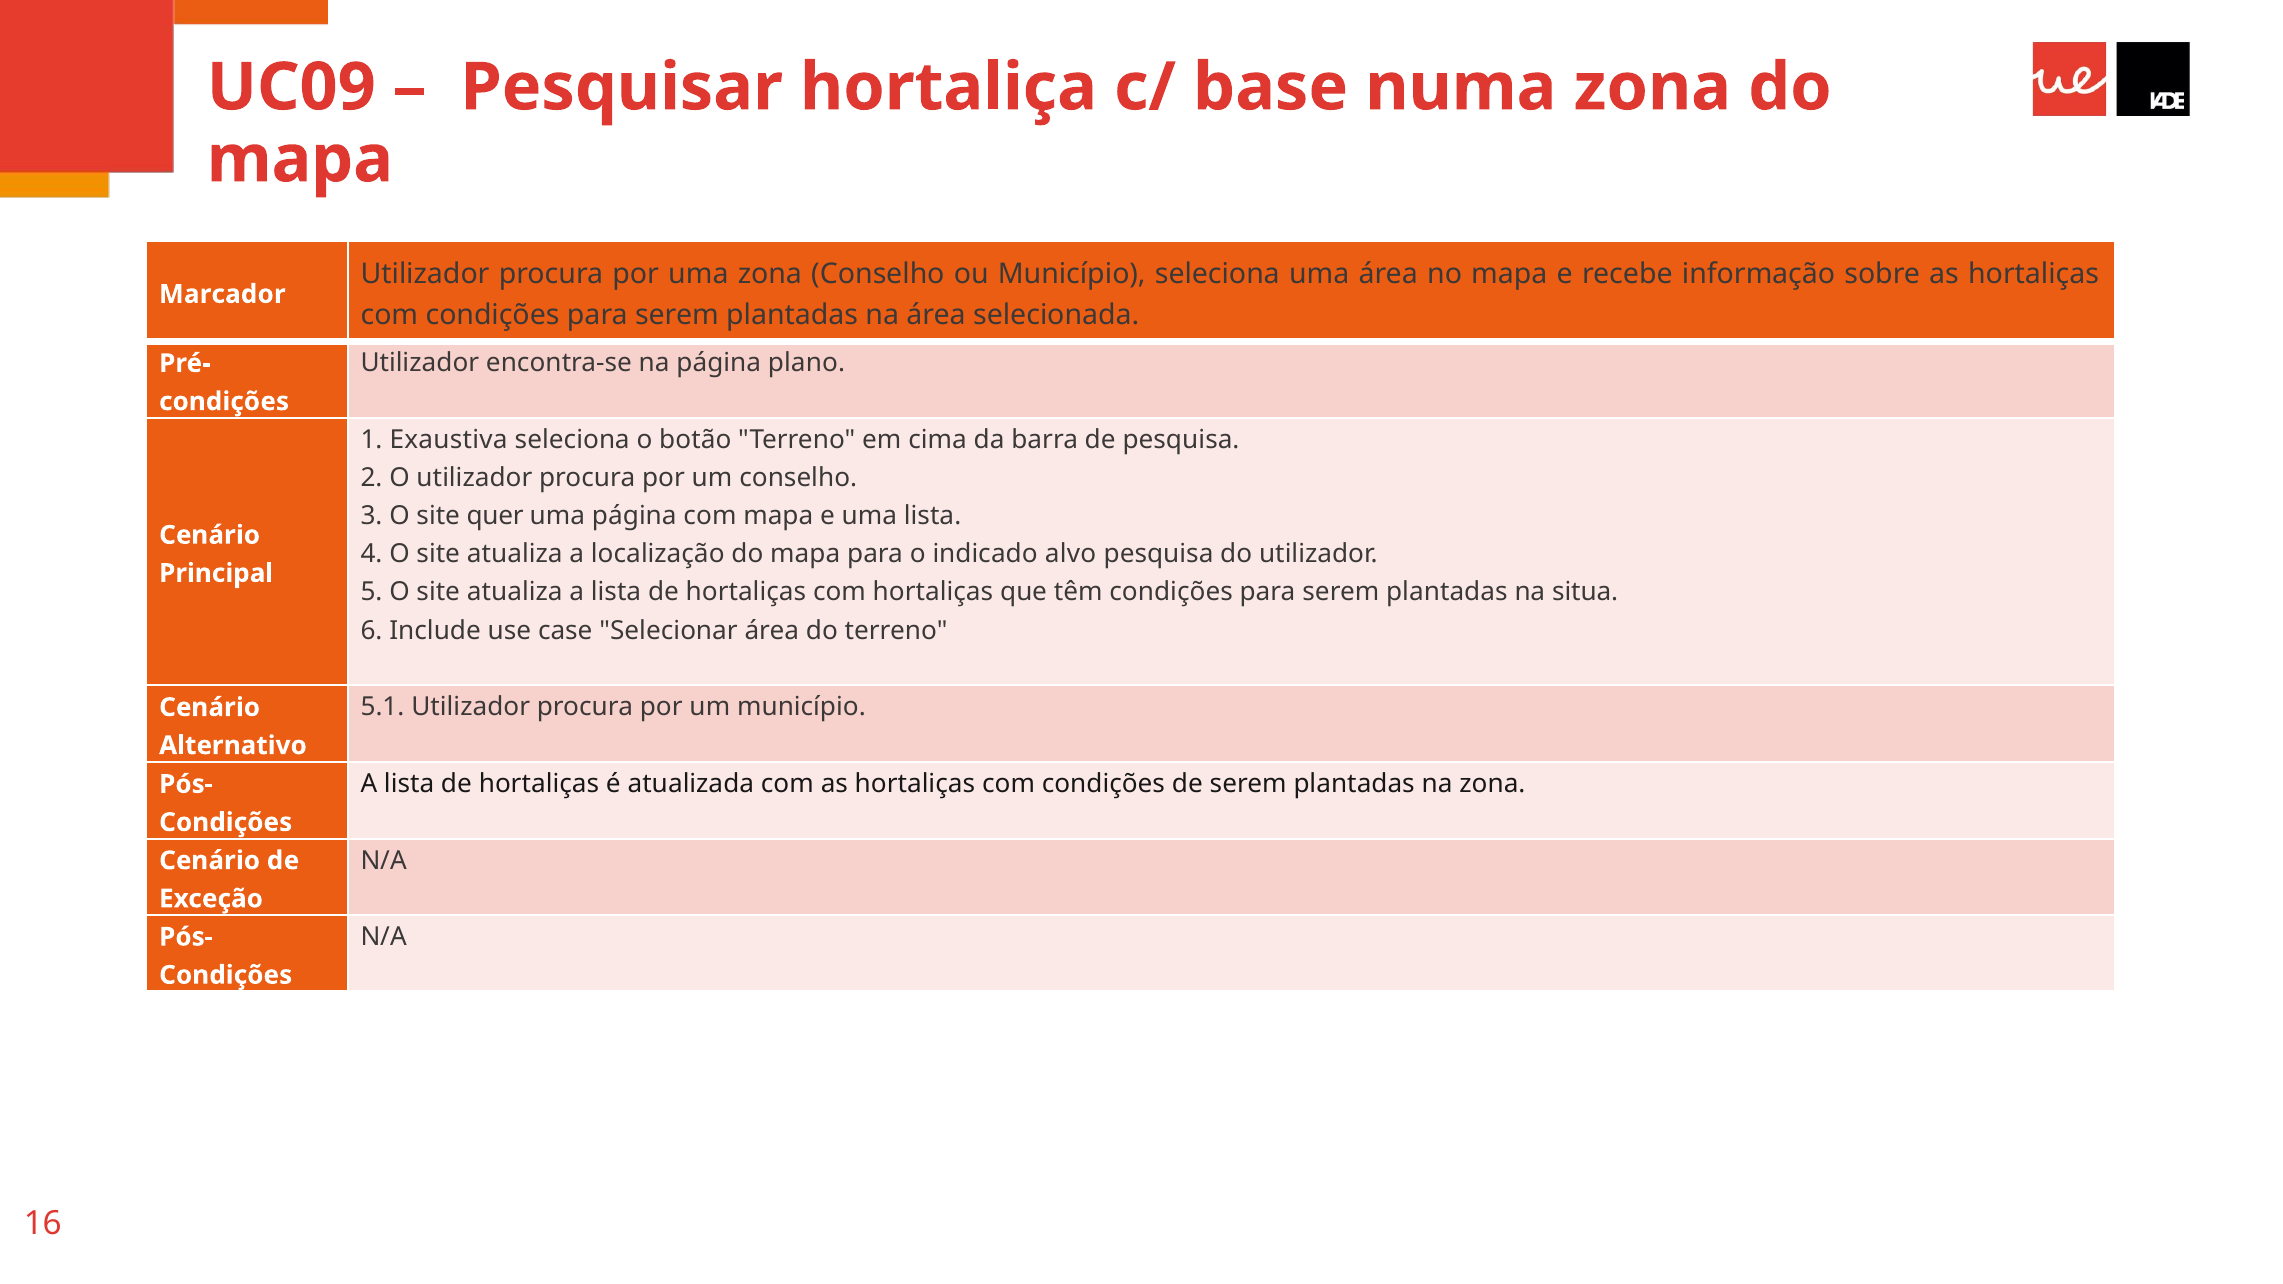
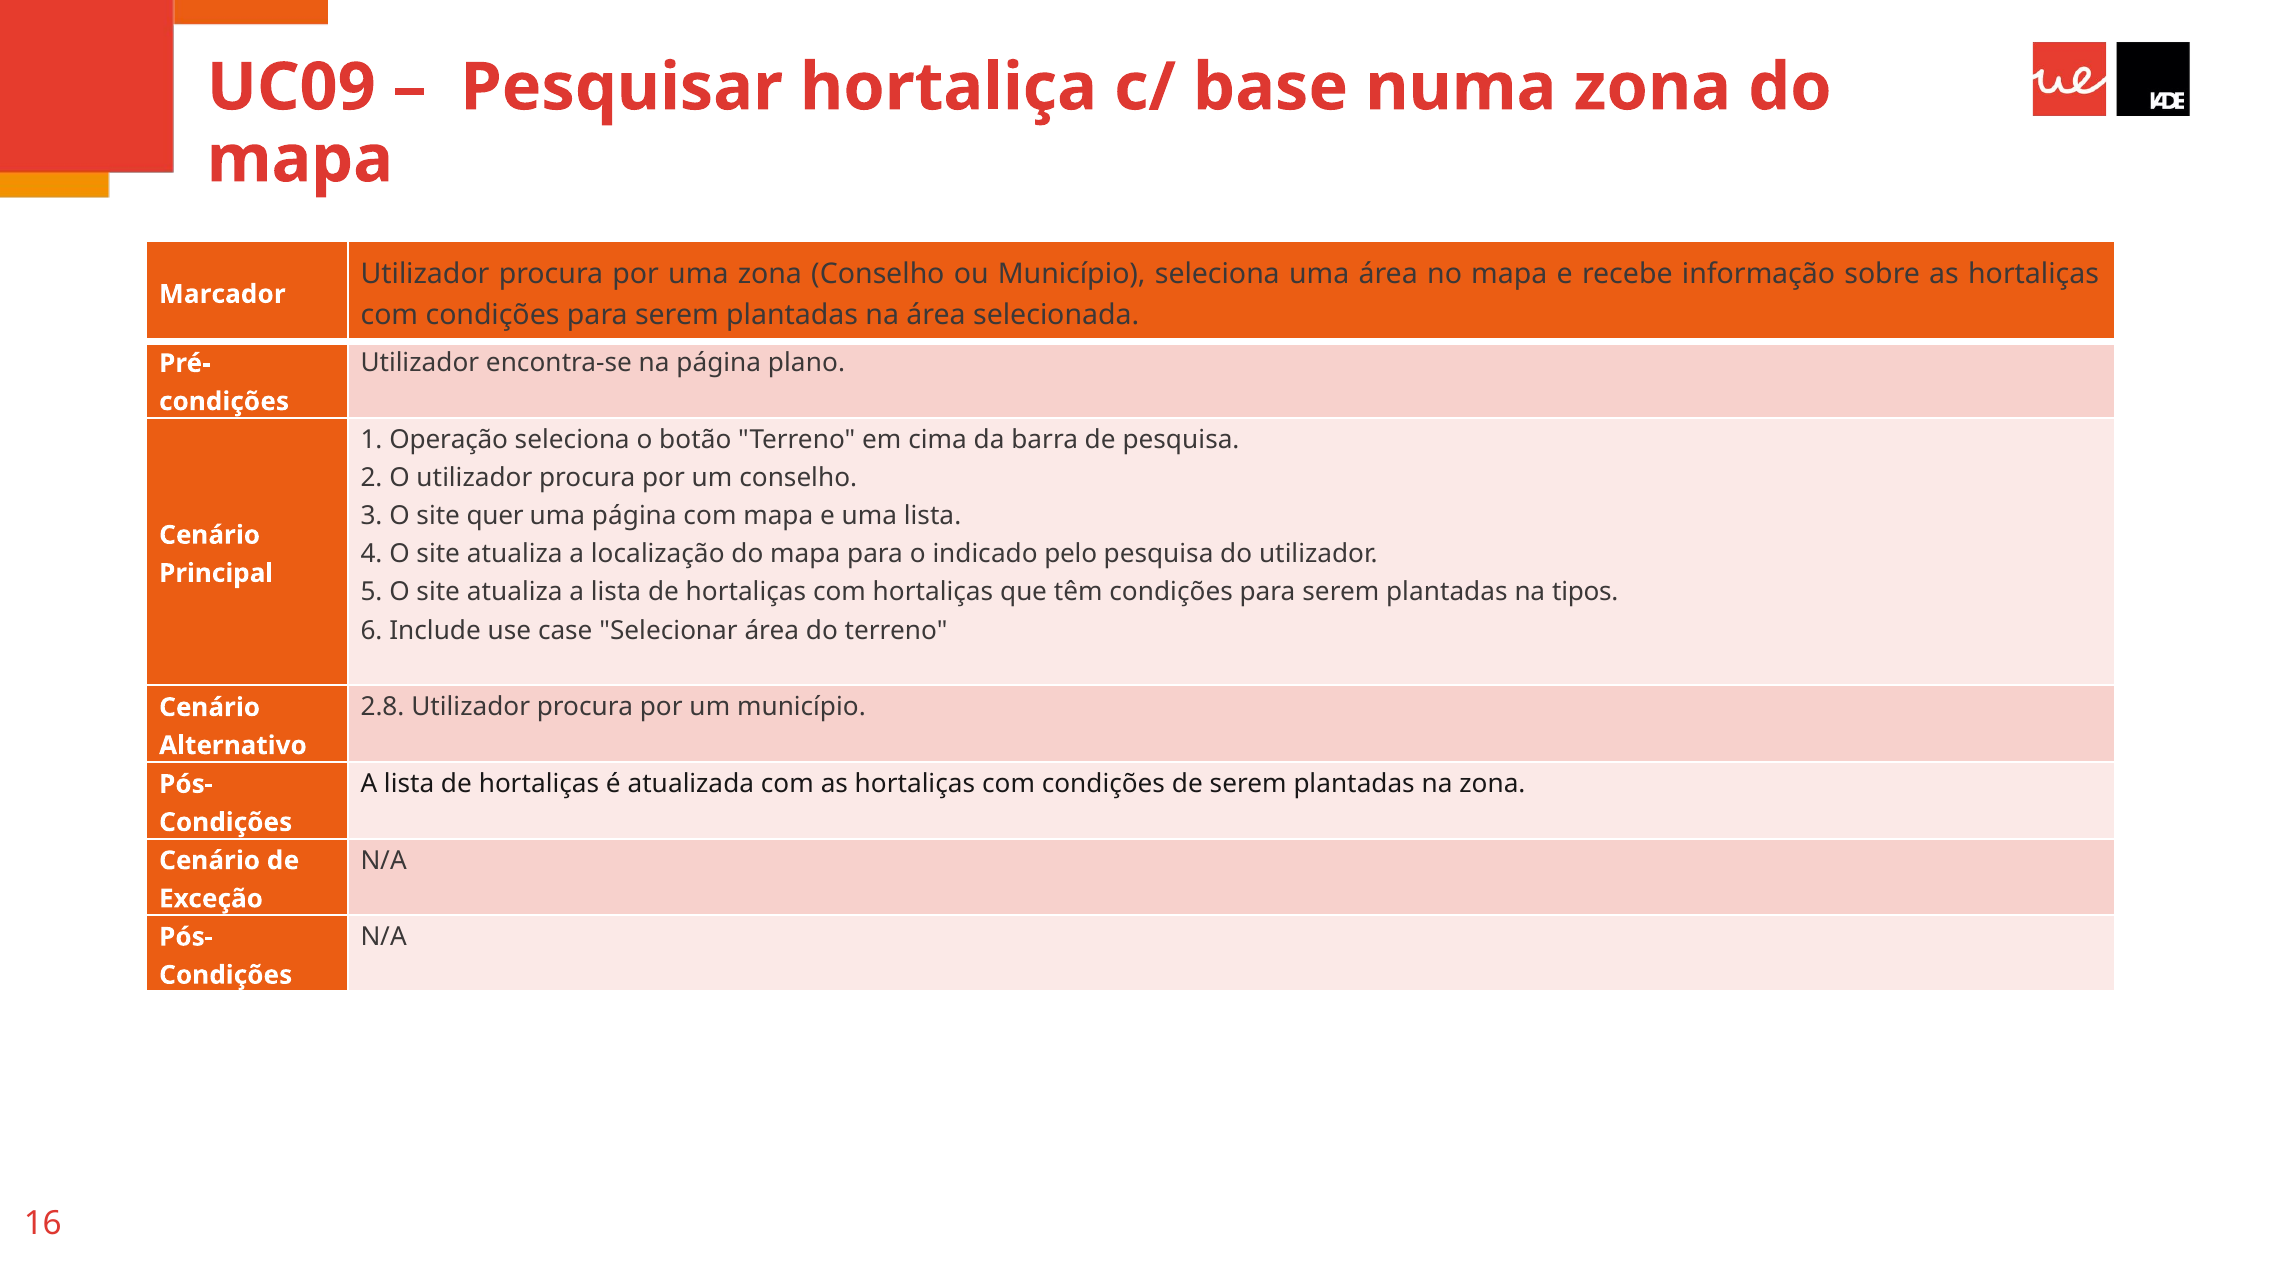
Exaustiva: Exaustiva -> Operação
alvo: alvo -> pelo
situa: situa -> tipos
5.1: 5.1 -> 2.8
